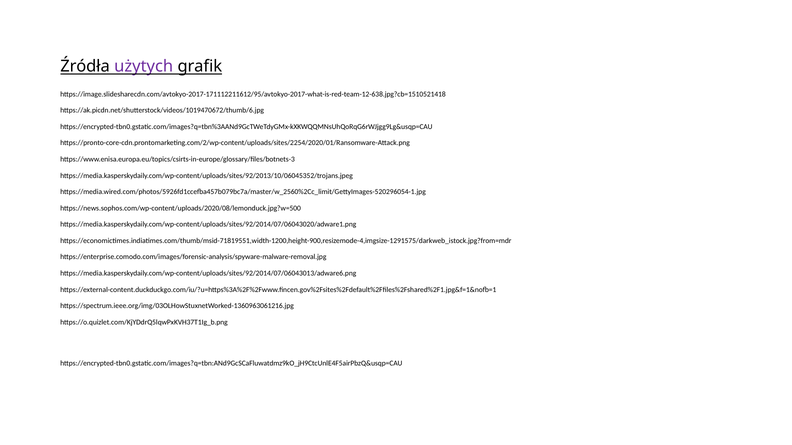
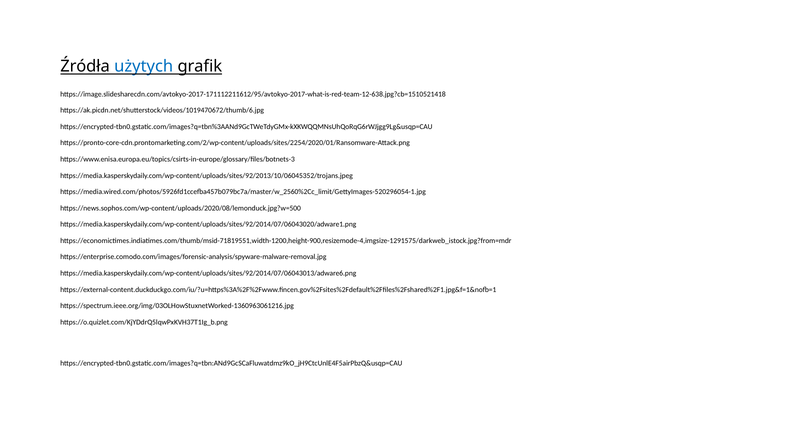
użytych colour: purple -> blue
